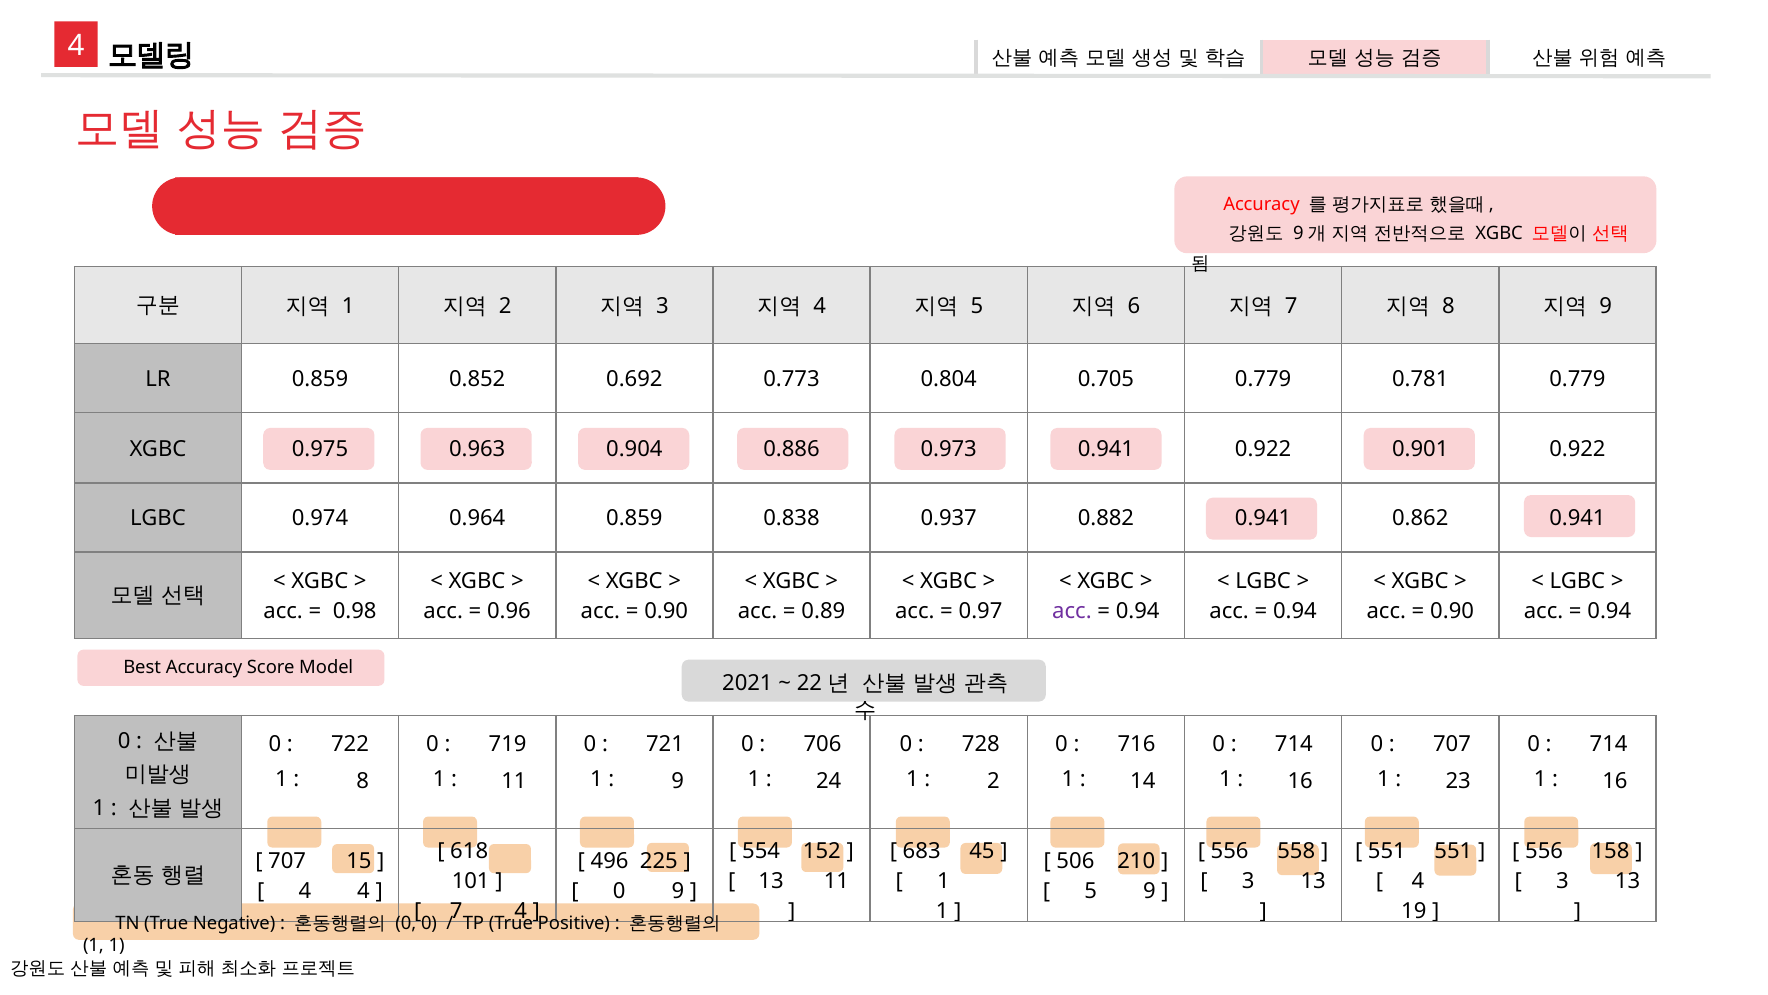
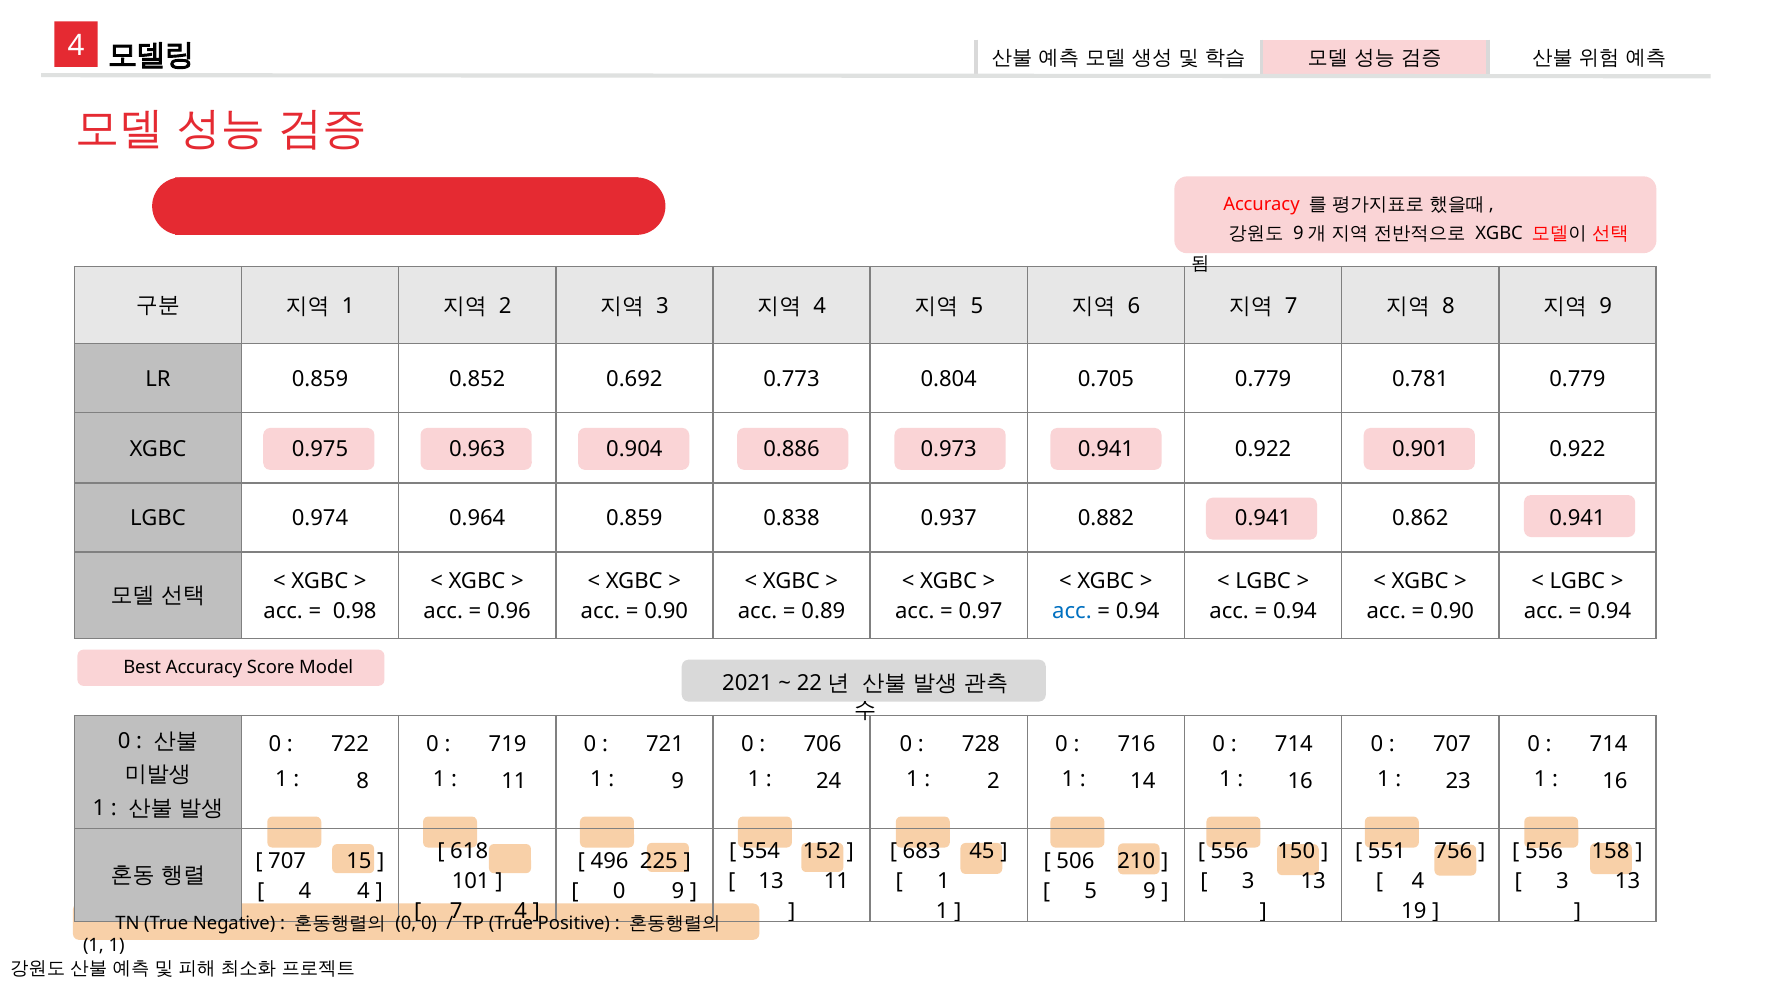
acc at (1072, 611) colour: purple -> blue
558: 558 -> 150
551 551: 551 -> 756
